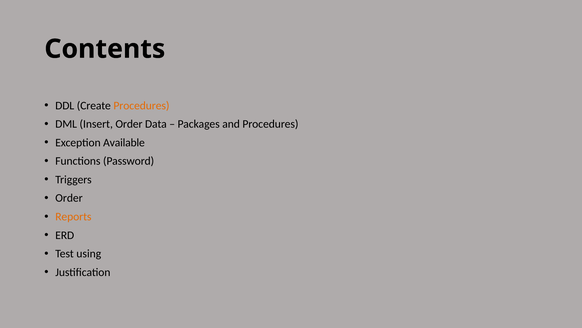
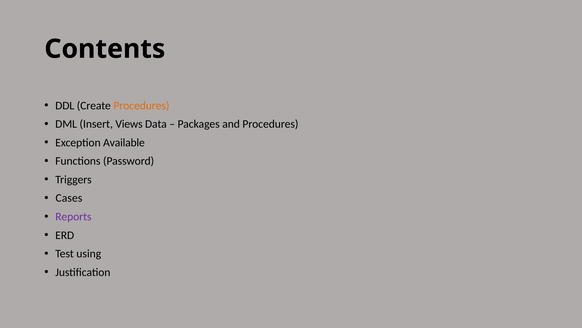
Insert Order: Order -> Views
Order at (69, 198): Order -> Cases
Reports colour: orange -> purple
